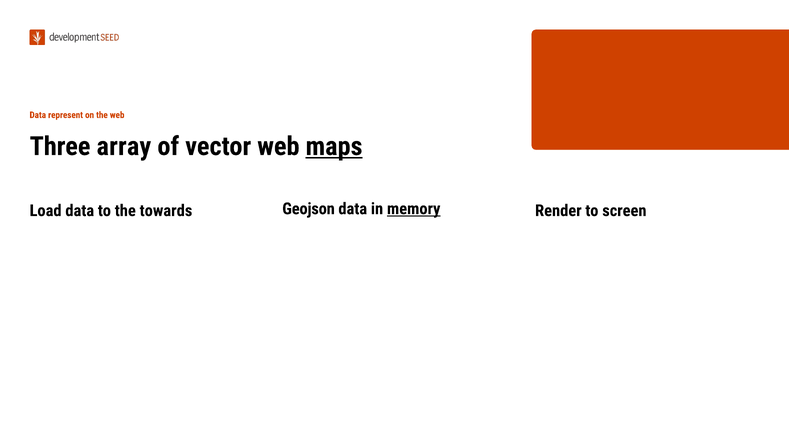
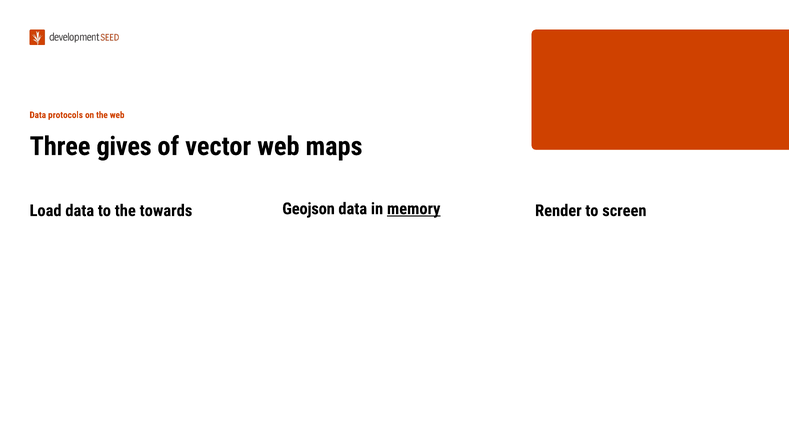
represent: represent -> protocols
array: array -> gives
maps underline: present -> none
